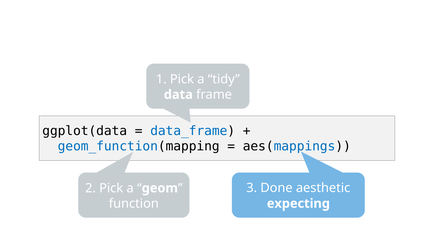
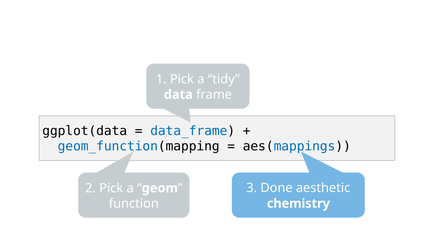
expecting: expecting -> chemistry
